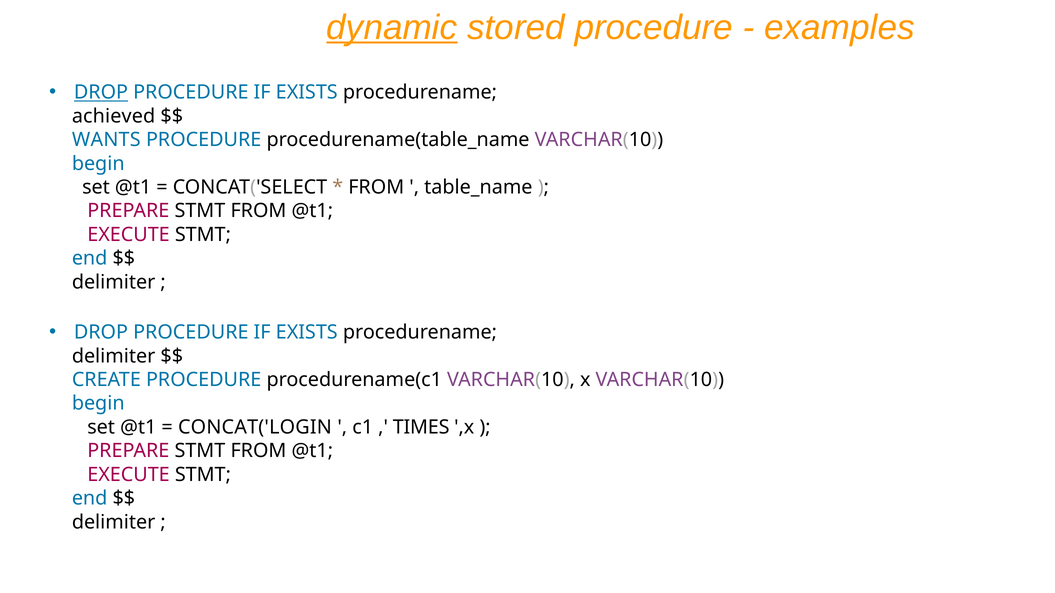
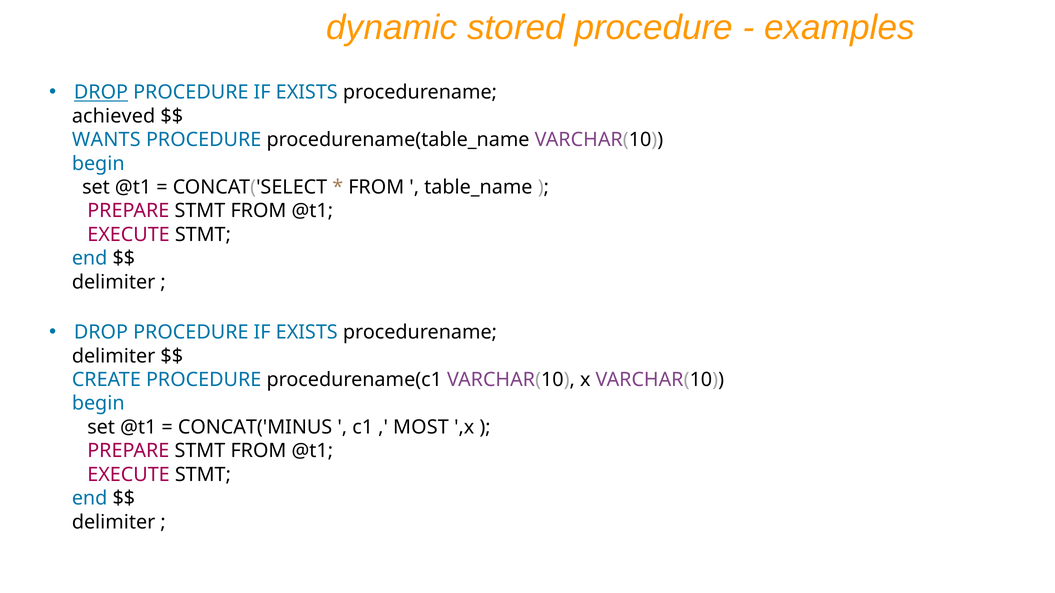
dynamic underline: present -> none
CONCAT('LOGIN: CONCAT('LOGIN -> CONCAT('MINUS
TIMES: TIMES -> MOST
